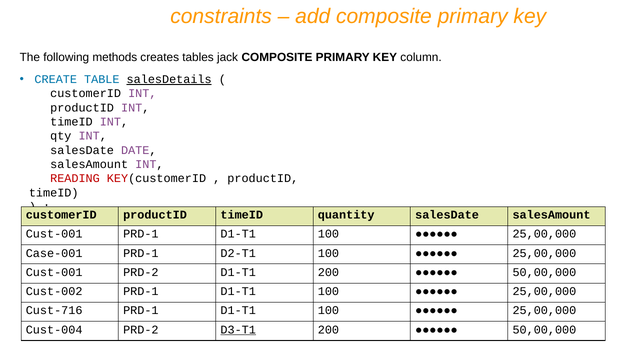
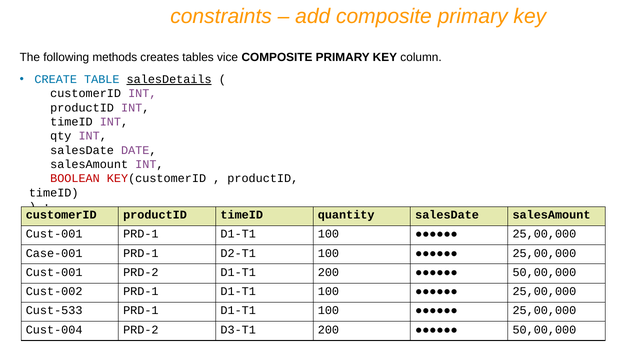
jack: jack -> vice
READING: READING -> BOOLEAN
Cust-716: Cust-716 -> Cust-533
D3-T1 underline: present -> none
